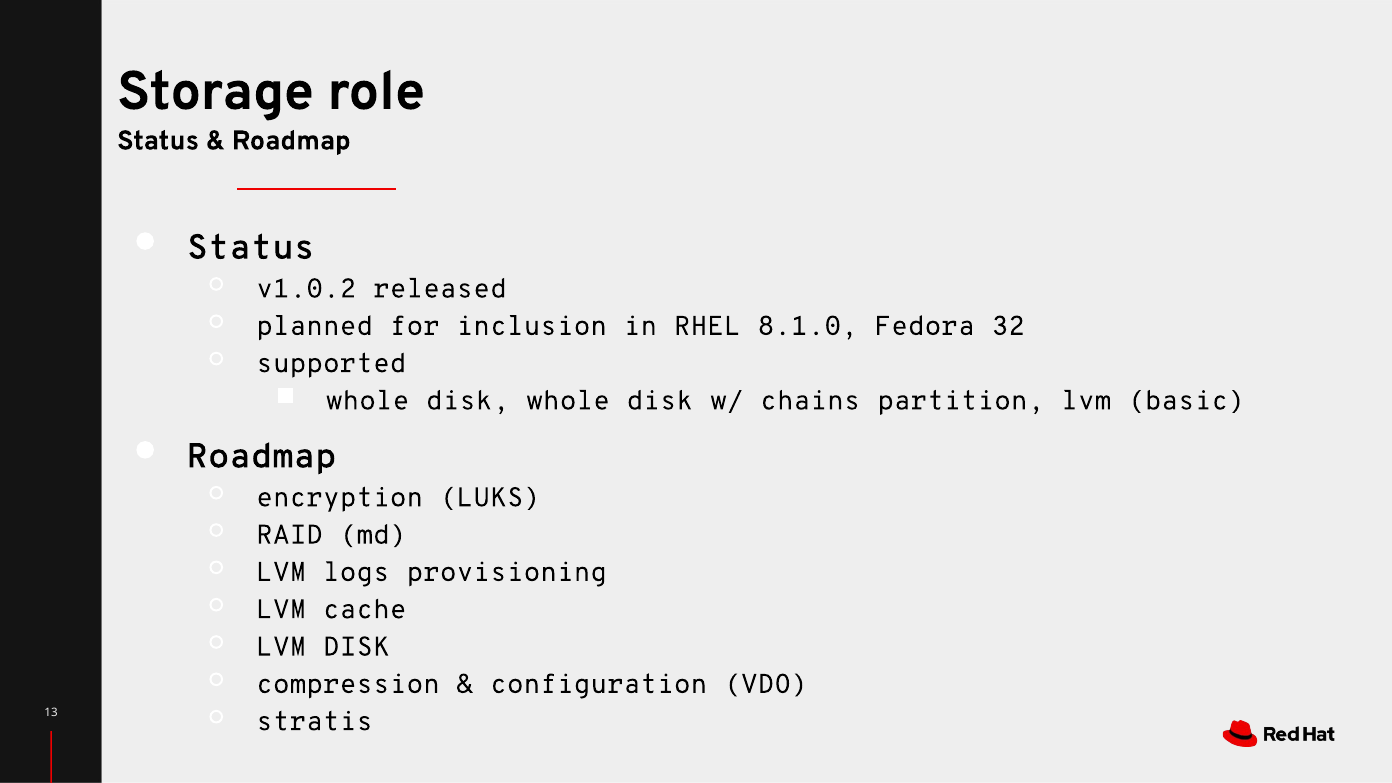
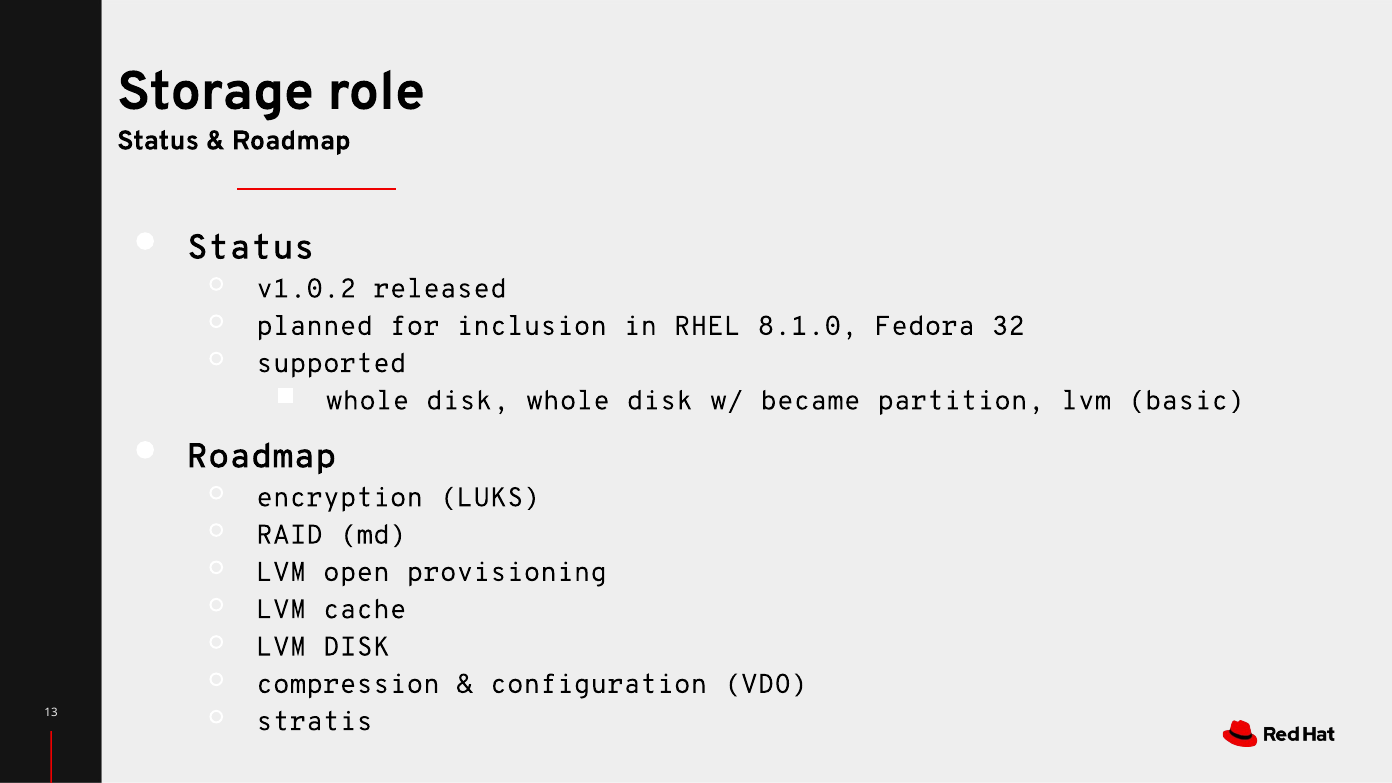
chains: chains -> became
logs: logs -> open
